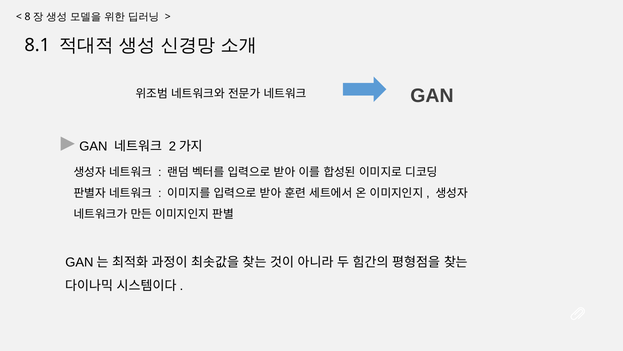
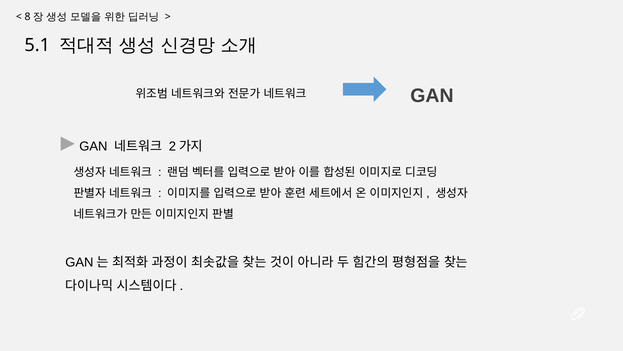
8.1: 8.1 -> 5.1
